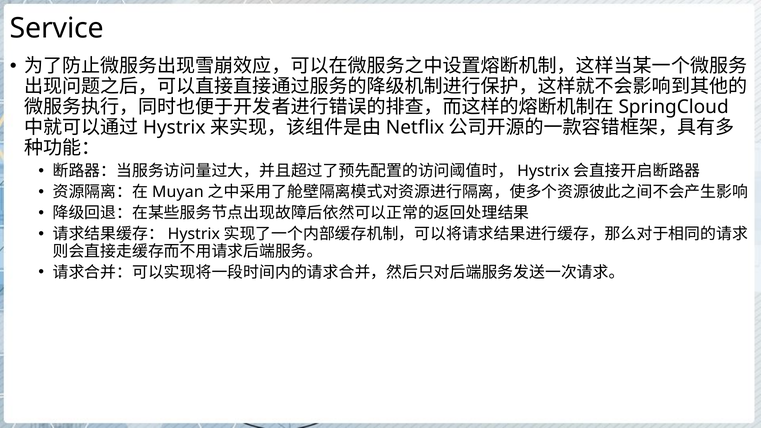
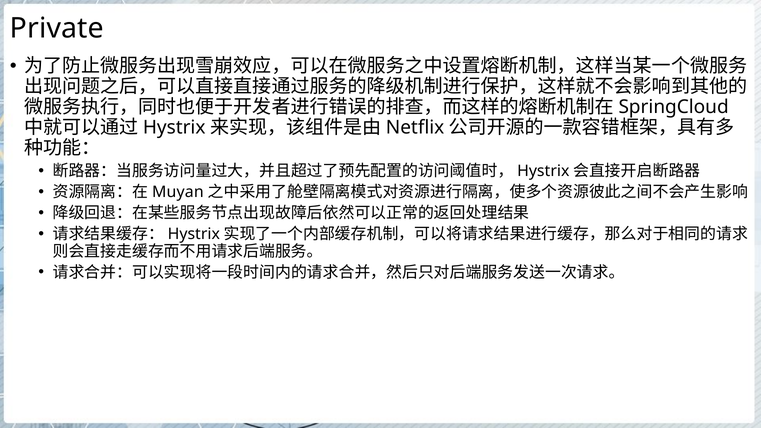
Service: Service -> Private
